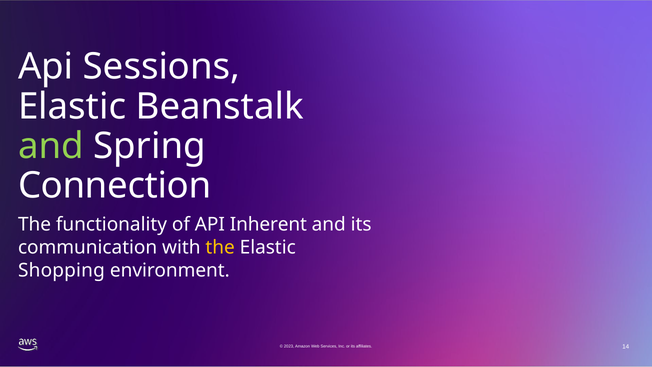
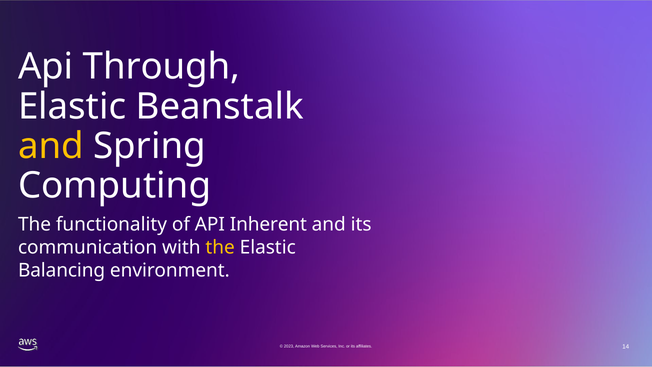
Sessions: Sessions -> Through
and at (51, 146) colour: light green -> yellow
Connection: Connection -> Computing
Shopping: Shopping -> Balancing
